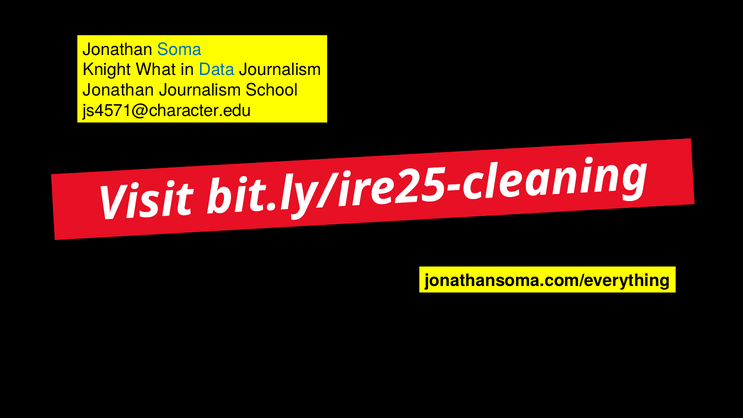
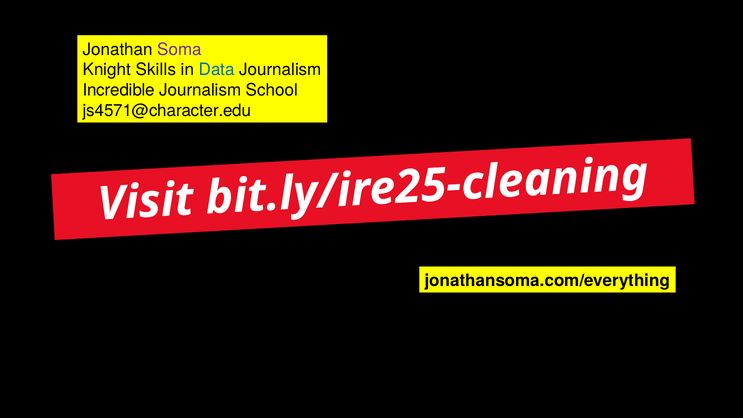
Soma colour: blue -> purple
What: What -> Skills
Jonathan at (119, 90): Jonathan -> Incredible
